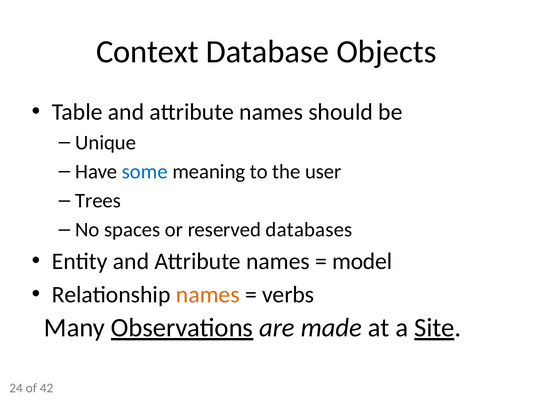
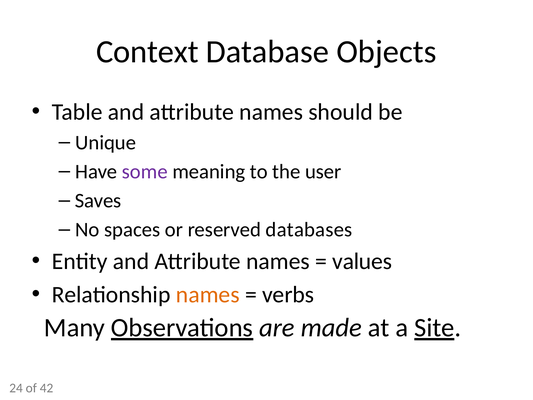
some colour: blue -> purple
Trees: Trees -> Saves
model: model -> values
